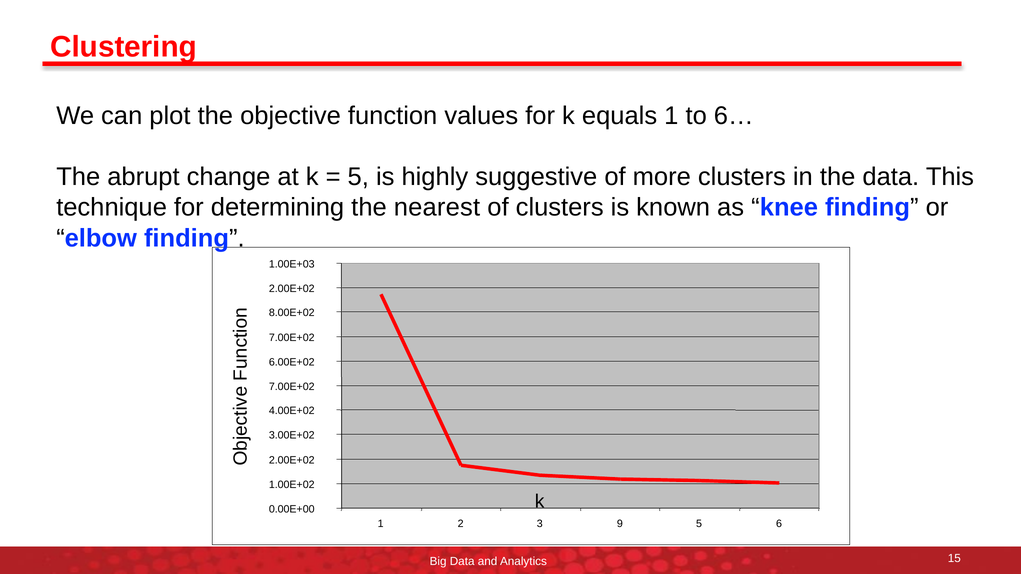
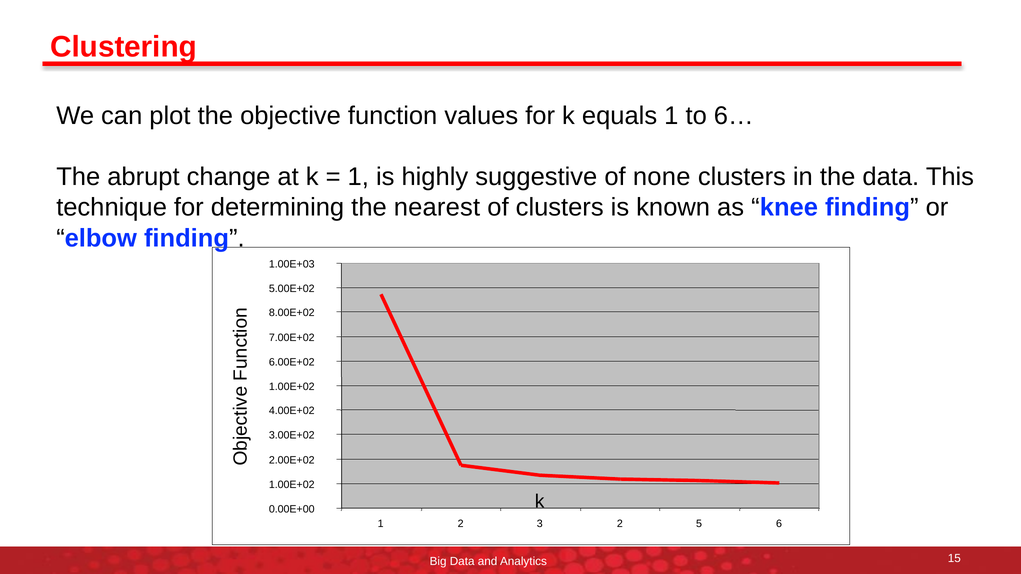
5 at (358, 177): 5 -> 1
more: more -> none
2.00E+02 at (292, 289): 2.00E+02 -> 5.00E+02
7.00E+02 at (292, 387): 7.00E+02 -> 1.00E+02
3 9: 9 -> 2
